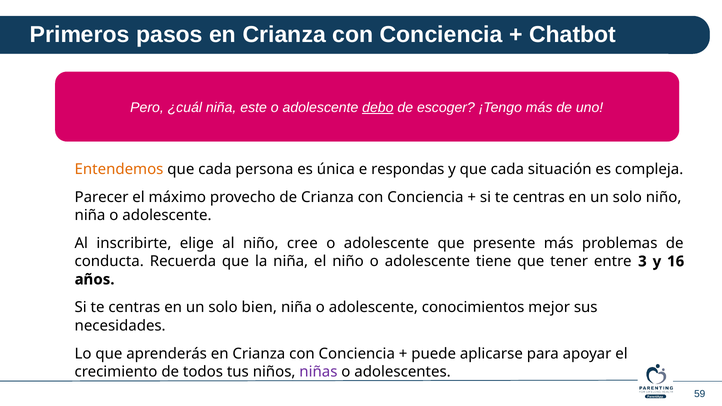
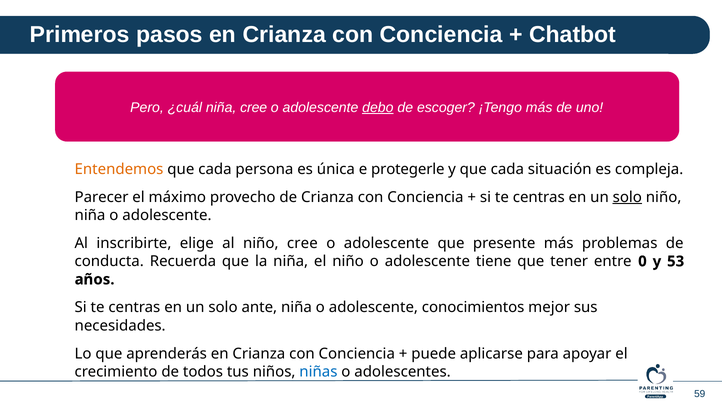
niña este: este -> cree
respondas: respondas -> protegerle
solo at (627, 197) underline: none -> present
3: 3 -> 0
16: 16 -> 53
bien: bien -> ante
niñas colour: purple -> blue
